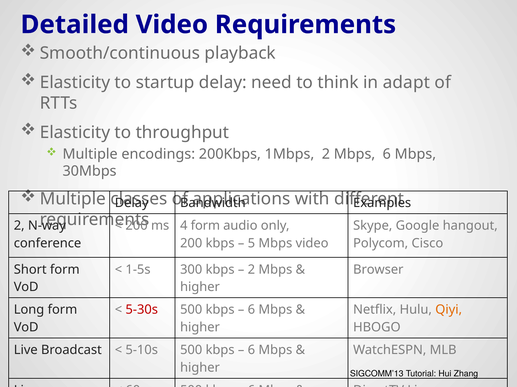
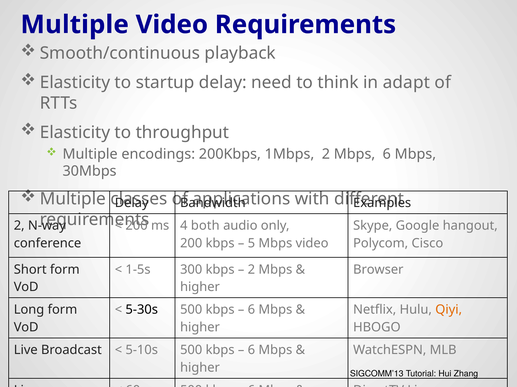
Detailed at (75, 25): Detailed -> Multiple
4 form: form -> both
5-30s colour: red -> black
